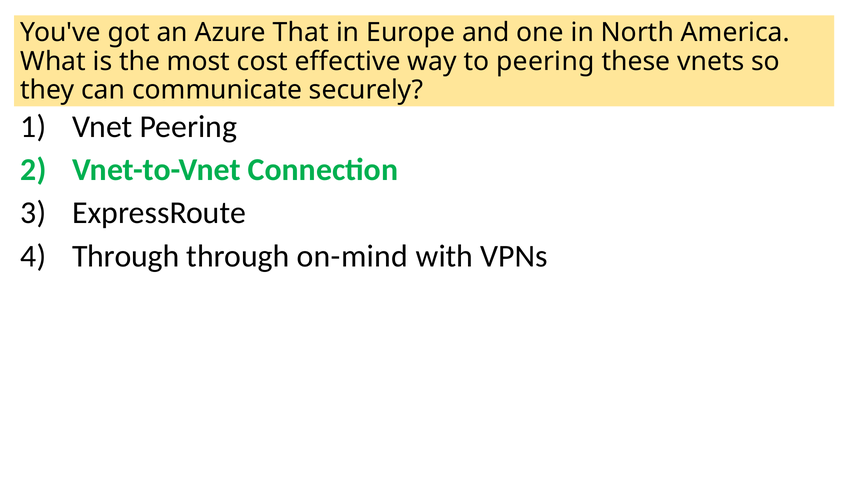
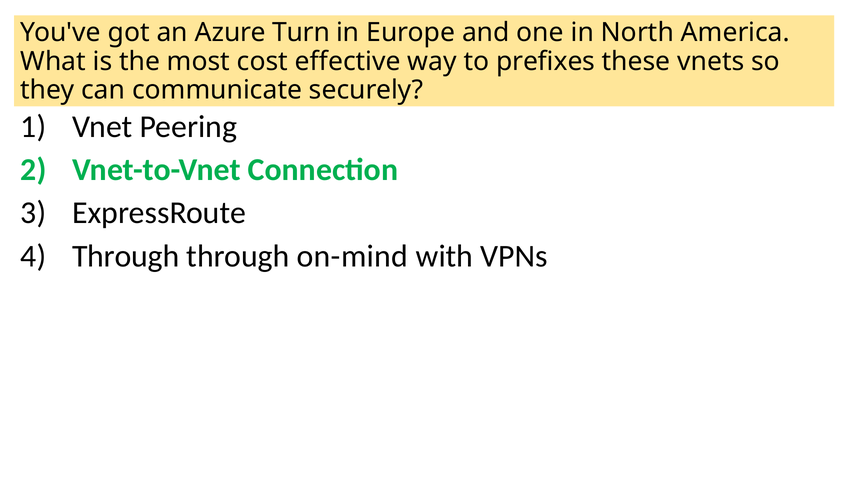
That: That -> Turn
to peering: peering -> prefixes
